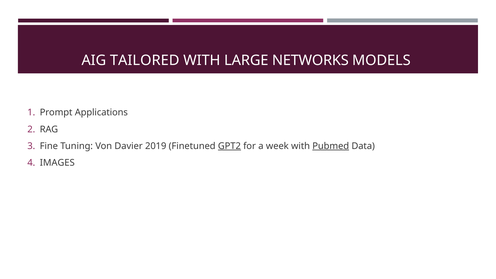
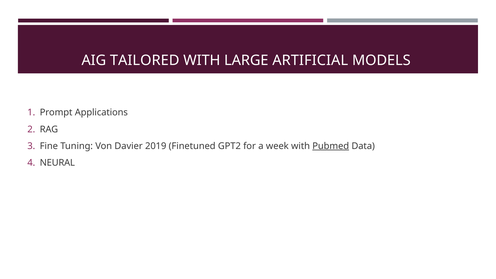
NETWORKS: NETWORKS -> ARTIFICIAL
GPT2 underline: present -> none
IMAGES: IMAGES -> NEURAL
